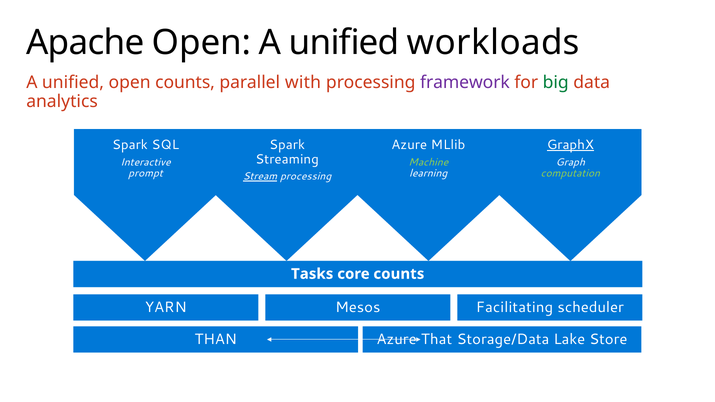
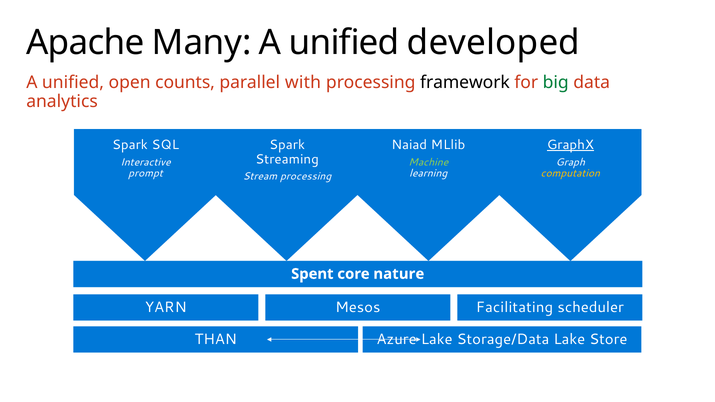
Apache Open: Open -> Many
workloads: workloads -> developed
framework colour: purple -> black
Azure at (409, 145): Azure -> Naiad
computation colour: light green -> yellow
Stream underline: present -> none
Tasks: Tasks -> Spent
core counts: counts -> nature
Azure That: That -> Lake
